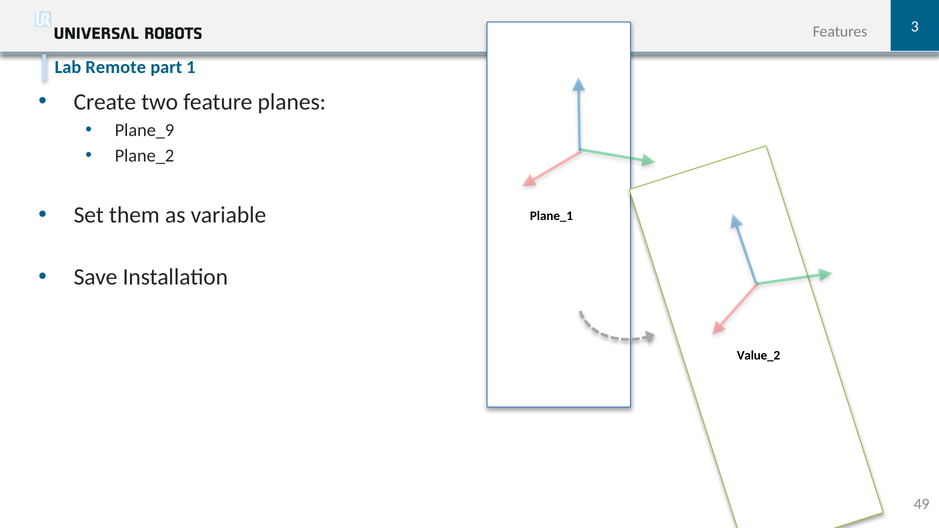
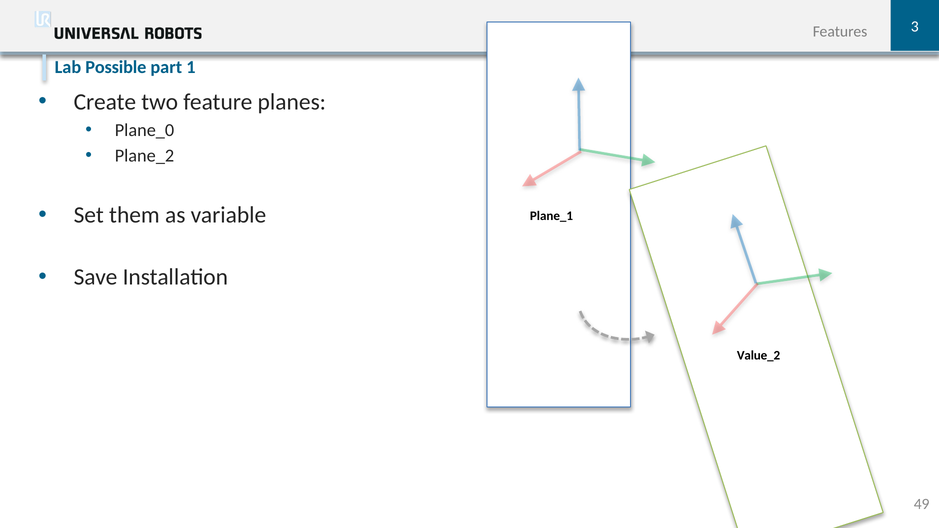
Remote: Remote -> Possible
Plane_9: Plane_9 -> Plane_0
